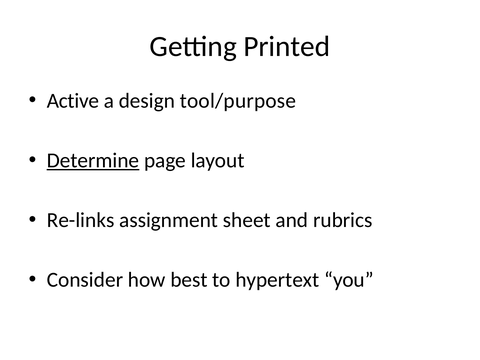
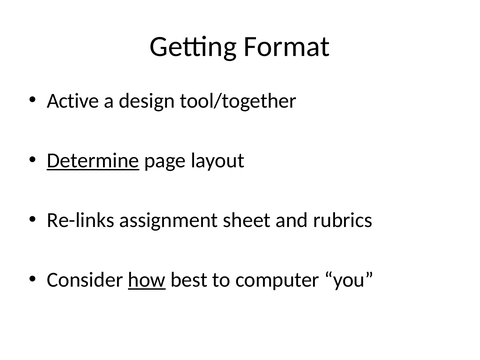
Printed: Printed -> Format
tool/purpose: tool/purpose -> tool/together
how underline: none -> present
hypertext: hypertext -> computer
